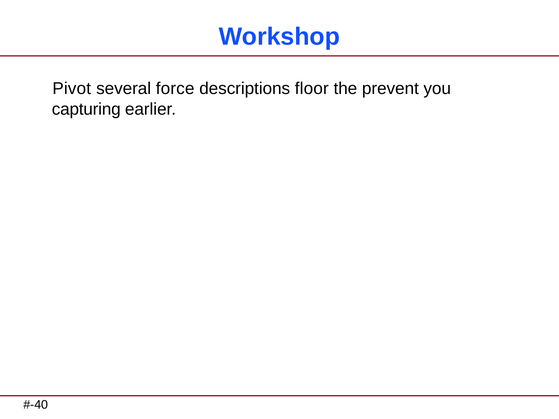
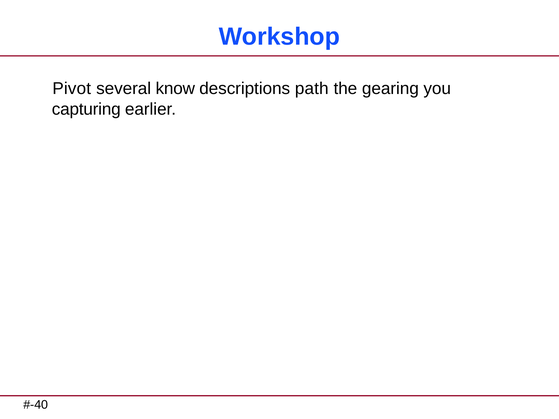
force: force -> know
floor: floor -> path
prevent: prevent -> gearing
